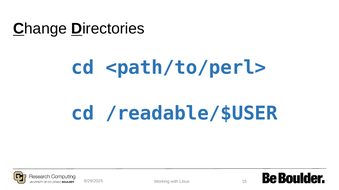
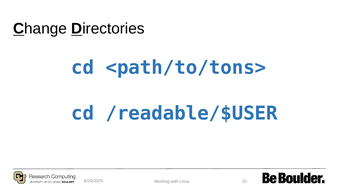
<path/to/perl>: <path/to/perl> -> <path/to/tons>
